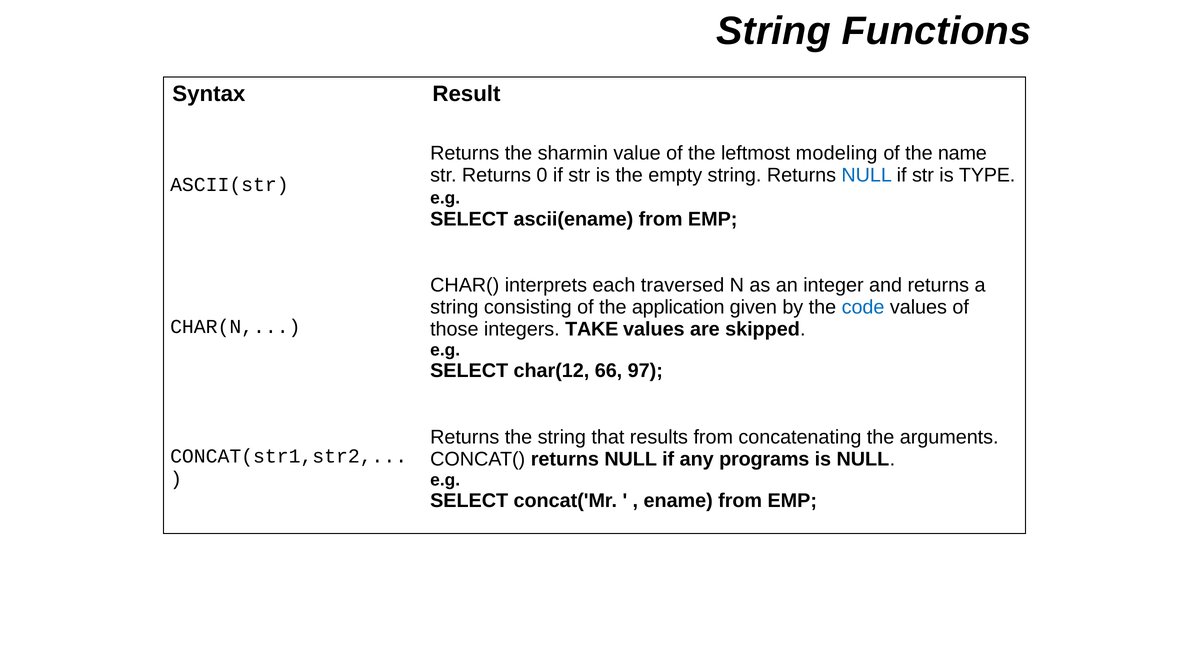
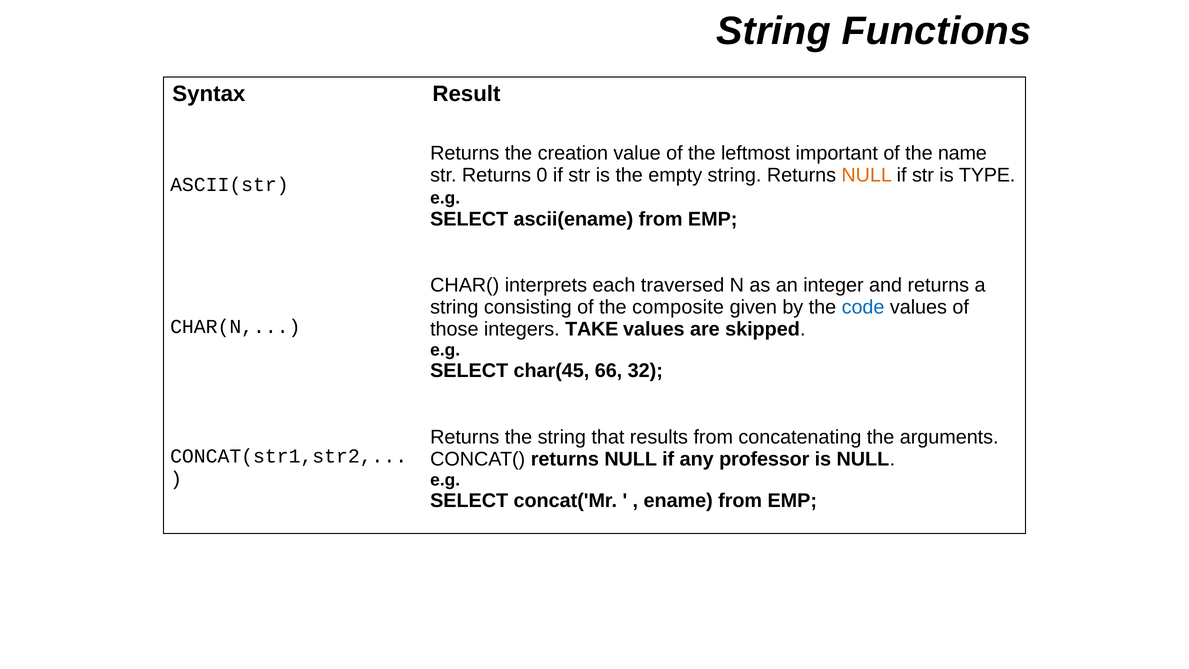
sharmin: sharmin -> creation
modeling: modeling -> important
NULL at (867, 175) colour: blue -> orange
application: application -> composite
char(12: char(12 -> char(45
97: 97 -> 32
programs: programs -> professor
